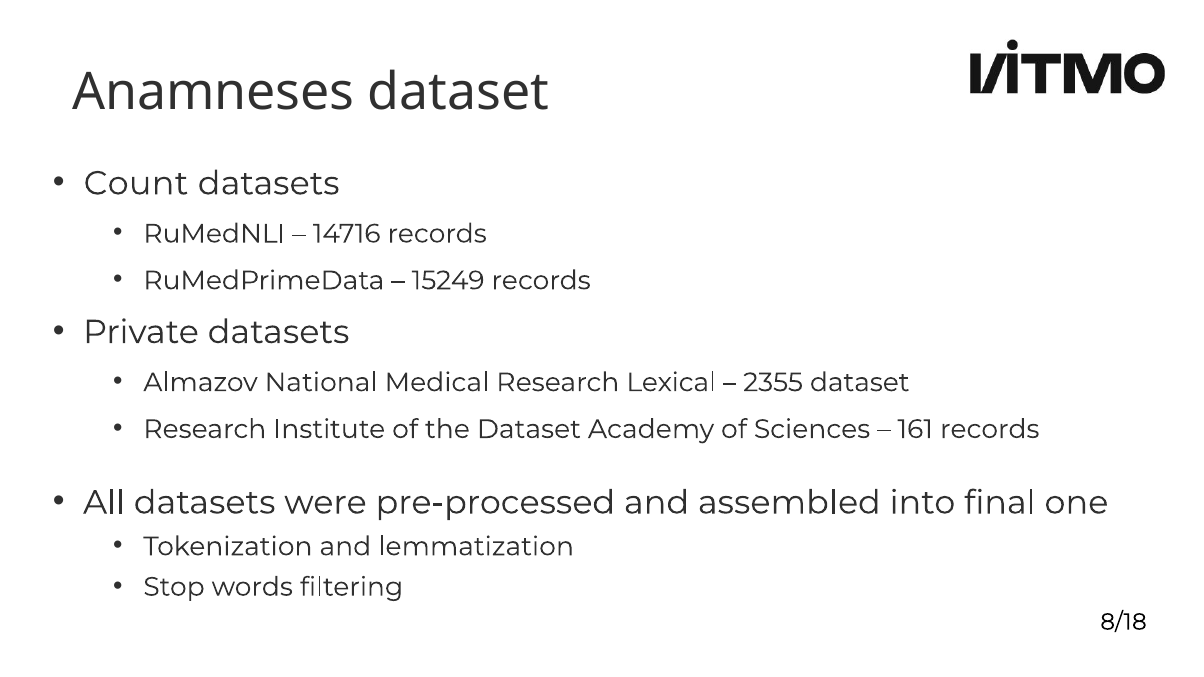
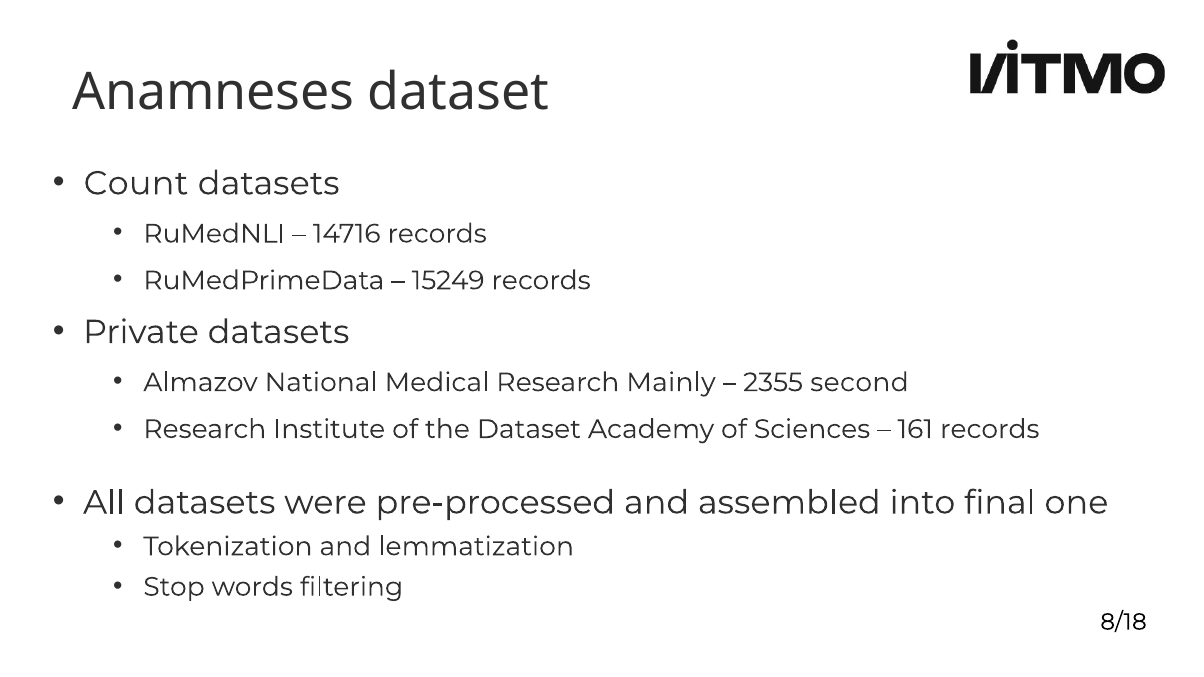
Lexical: Lexical -> Mainly
2355 dataset: dataset -> second
